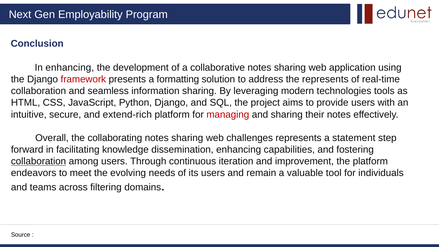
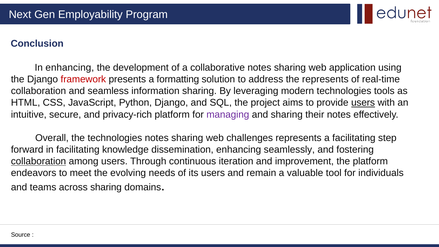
users at (363, 103) underline: none -> present
extend-rich: extend-rich -> privacy-rich
managing colour: red -> purple
the collaborating: collaborating -> technologies
a statement: statement -> facilitating
capabilities: capabilities -> seamlessly
across filtering: filtering -> sharing
